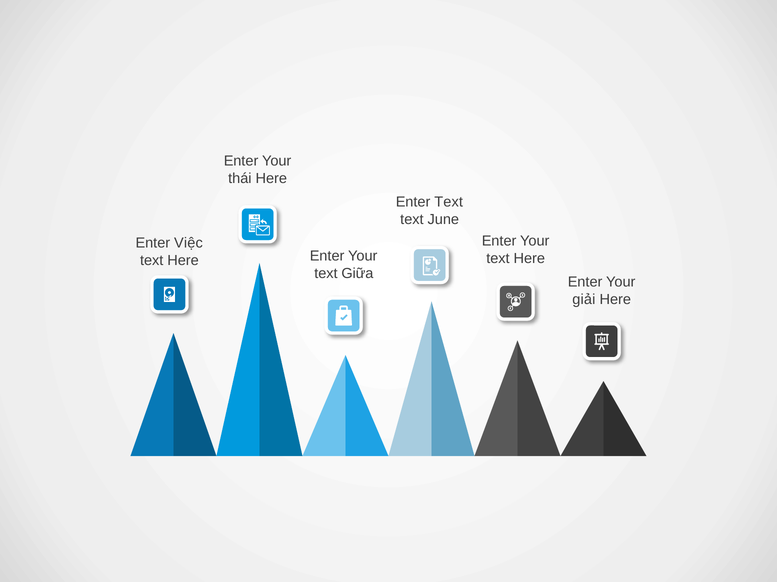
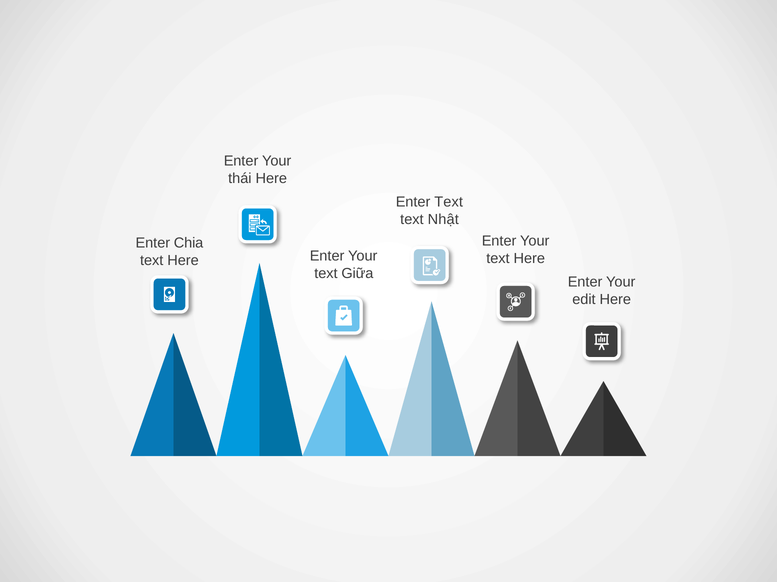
June: June -> Nhật
Việc: Việc -> Chia
giải: giải -> edit
